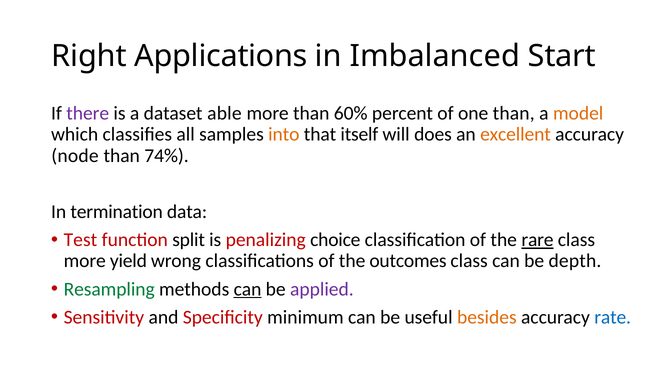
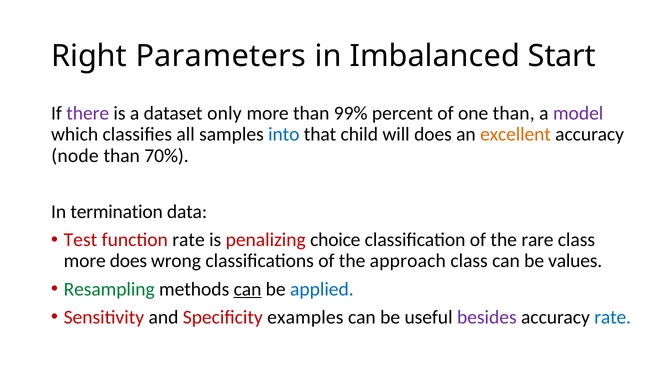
Applications: Applications -> Parameters
able: able -> only
60%: 60% -> 99%
model colour: orange -> purple
into colour: orange -> blue
itself: itself -> child
74%: 74% -> 70%
function split: split -> rate
rare underline: present -> none
more yield: yield -> does
outcomes: outcomes -> approach
depth: depth -> values
applied colour: purple -> blue
minimum: minimum -> examples
besides colour: orange -> purple
